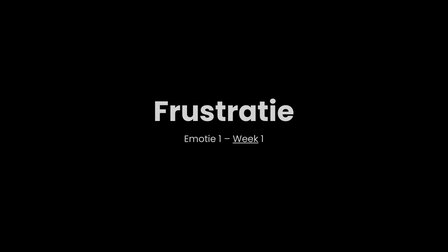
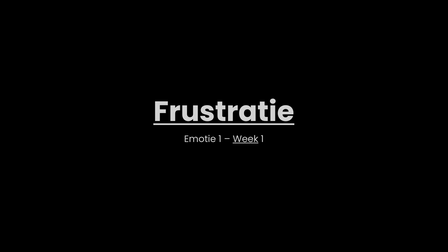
Frustratie underline: none -> present
